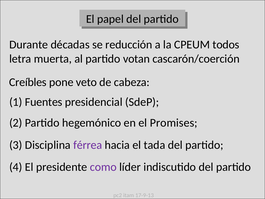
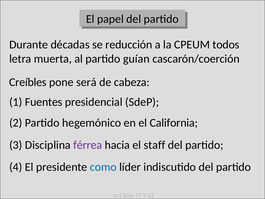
votan: votan -> guían
veto: veto -> será
Promises: Promises -> California
tada: tada -> staff
como colour: purple -> blue
